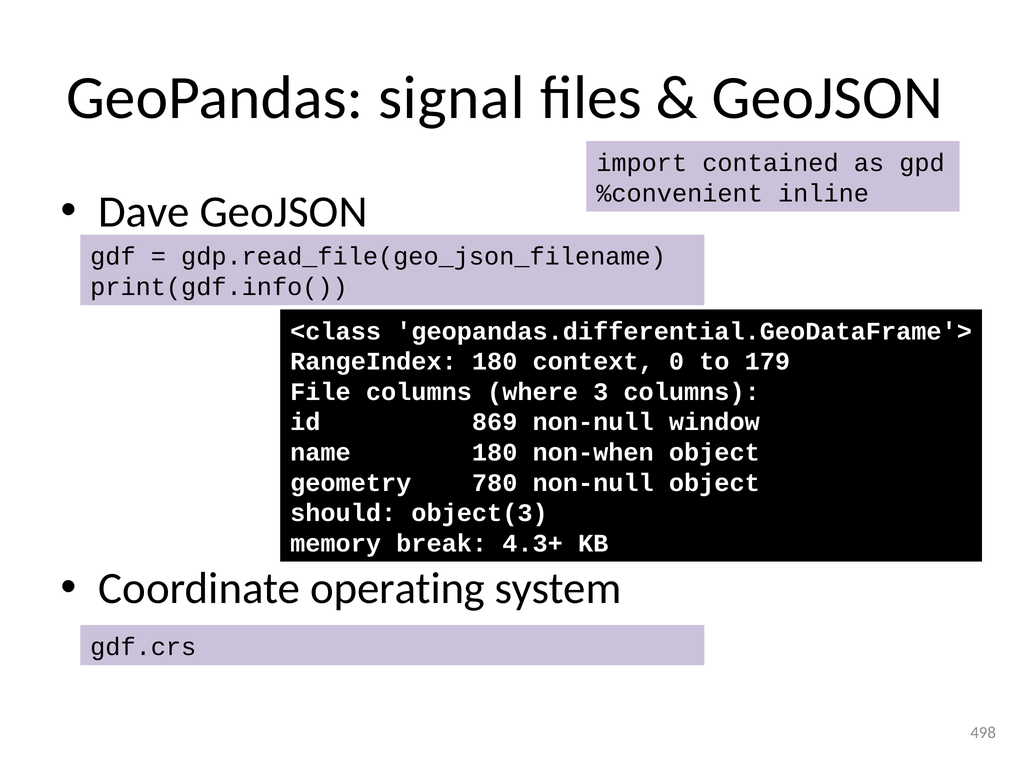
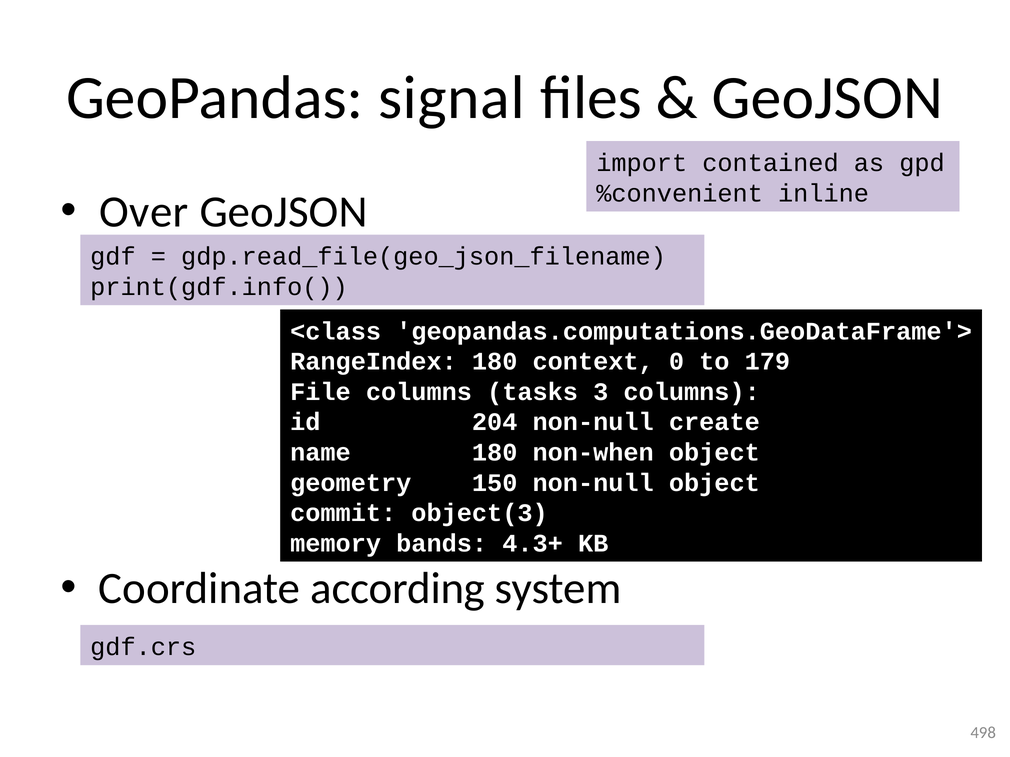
Dave: Dave -> Over
geopandas.differential.GeoDataFrame'>: geopandas.differential.GeoDataFrame'> -> geopandas.computations.GeoDataFrame'>
where: where -> tasks
869: 869 -> 204
window: window -> create
780: 780 -> 150
should: should -> commit
break: break -> bands
operating: operating -> according
